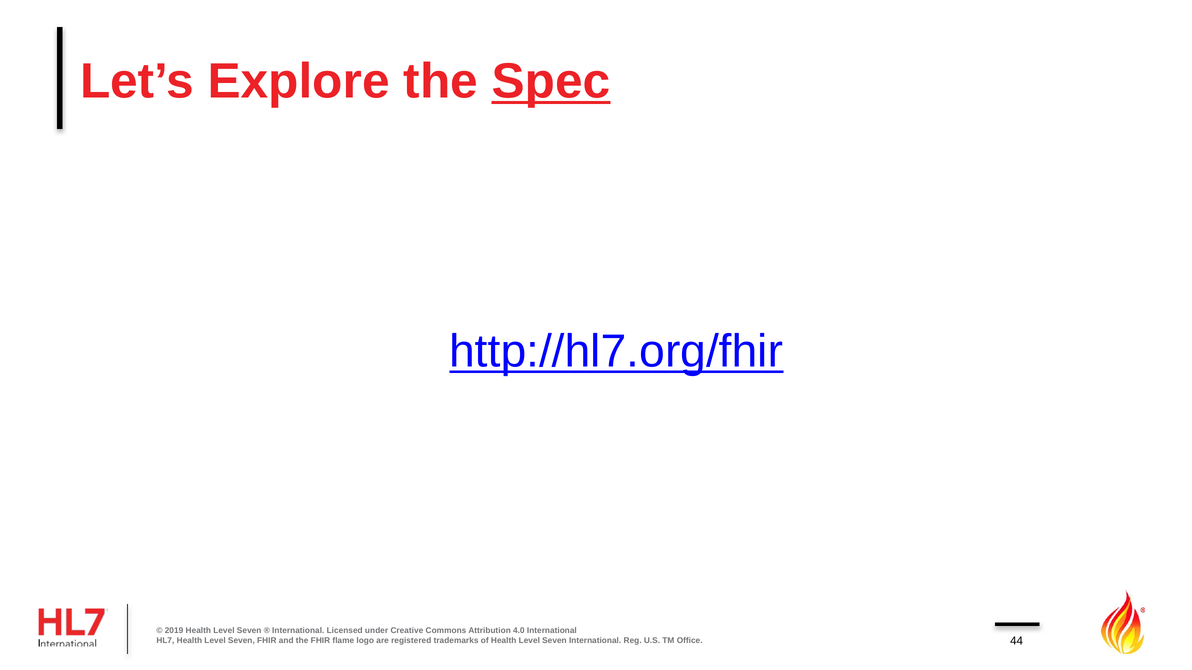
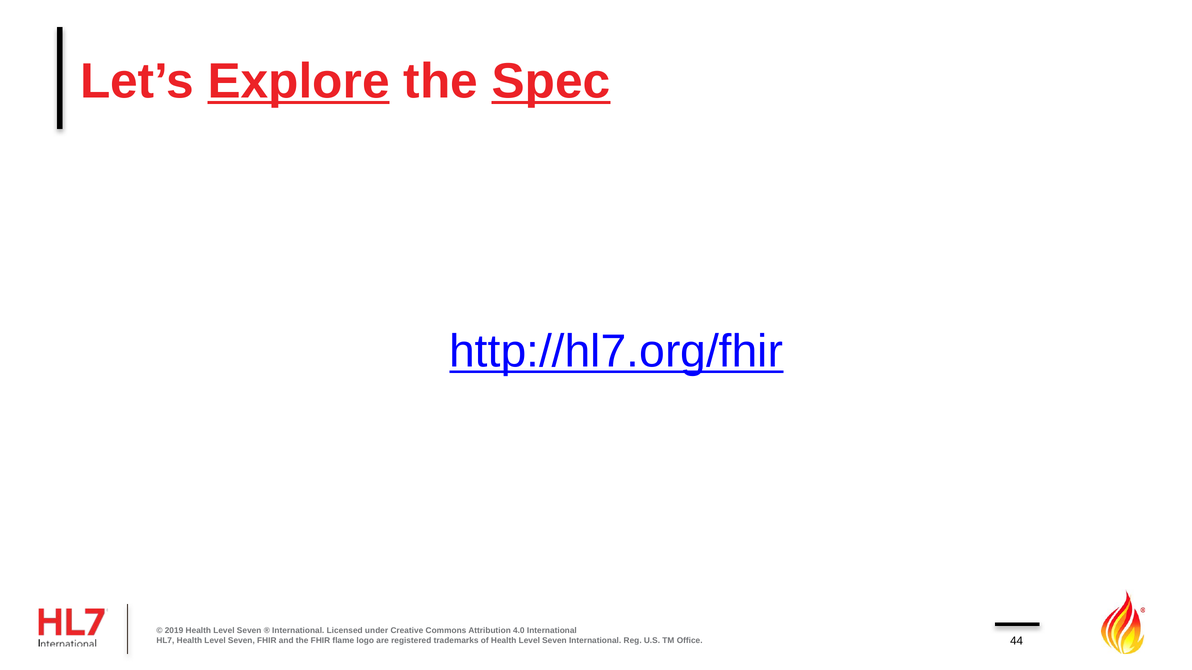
Explore underline: none -> present
